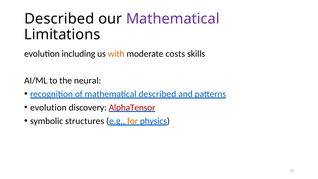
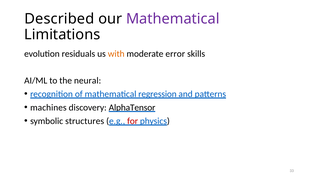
including: including -> residuals
costs: costs -> error
mathematical described: described -> regression
evolution at (48, 107): evolution -> machines
AlphaTensor colour: red -> black
for colour: orange -> red
